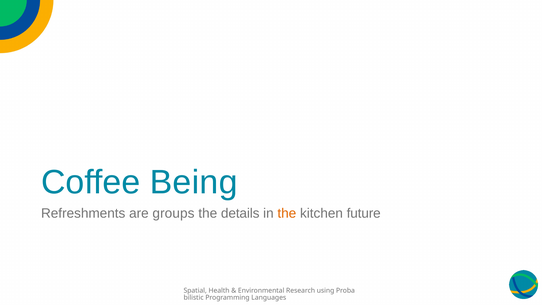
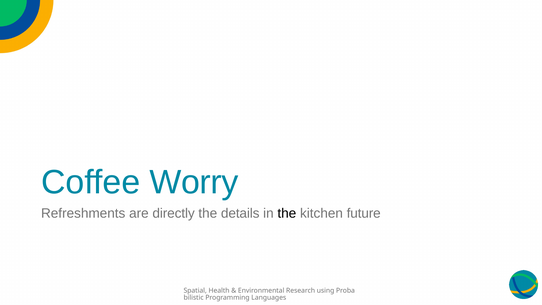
Being: Being -> Worry
groups: groups -> directly
the at (287, 213) colour: orange -> black
